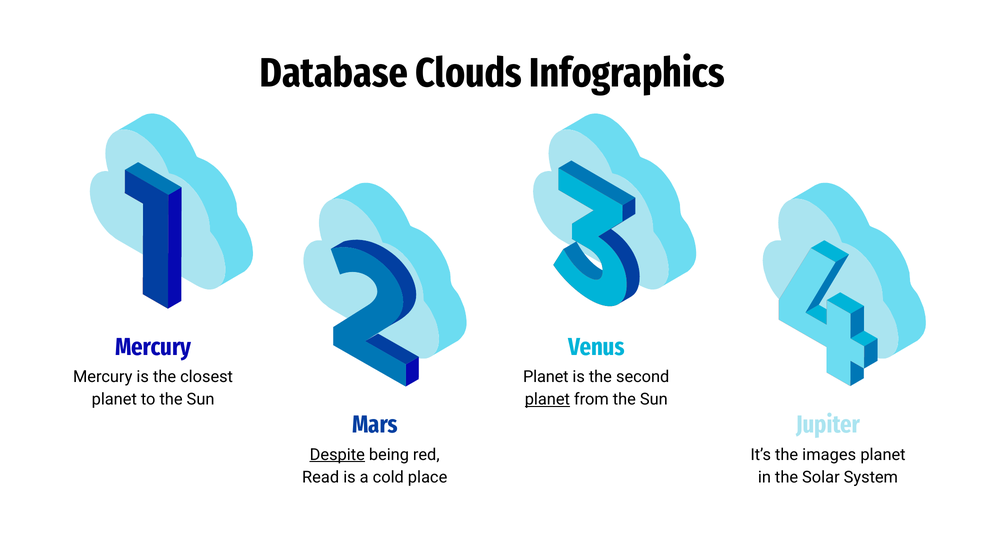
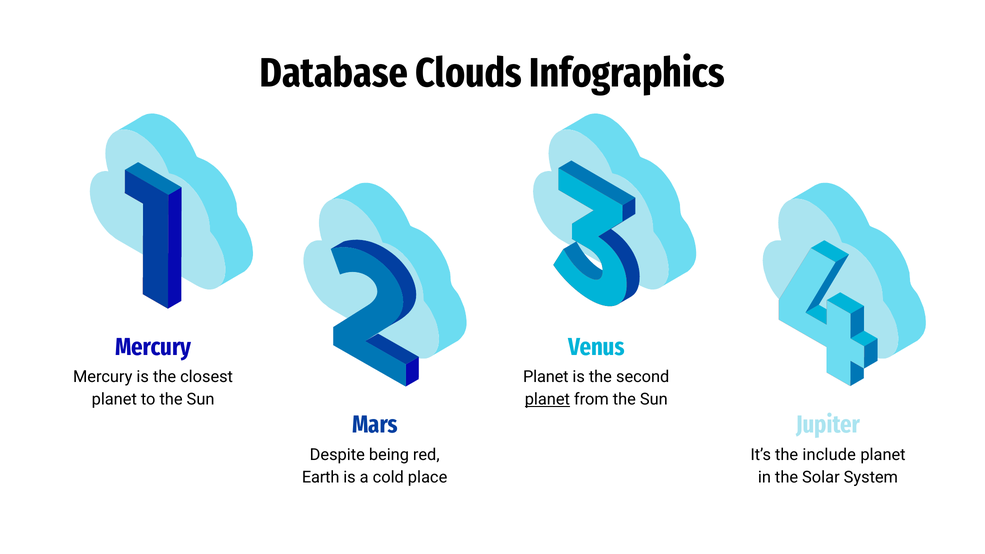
Despite underline: present -> none
images: images -> include
Read: Read -> Earth
